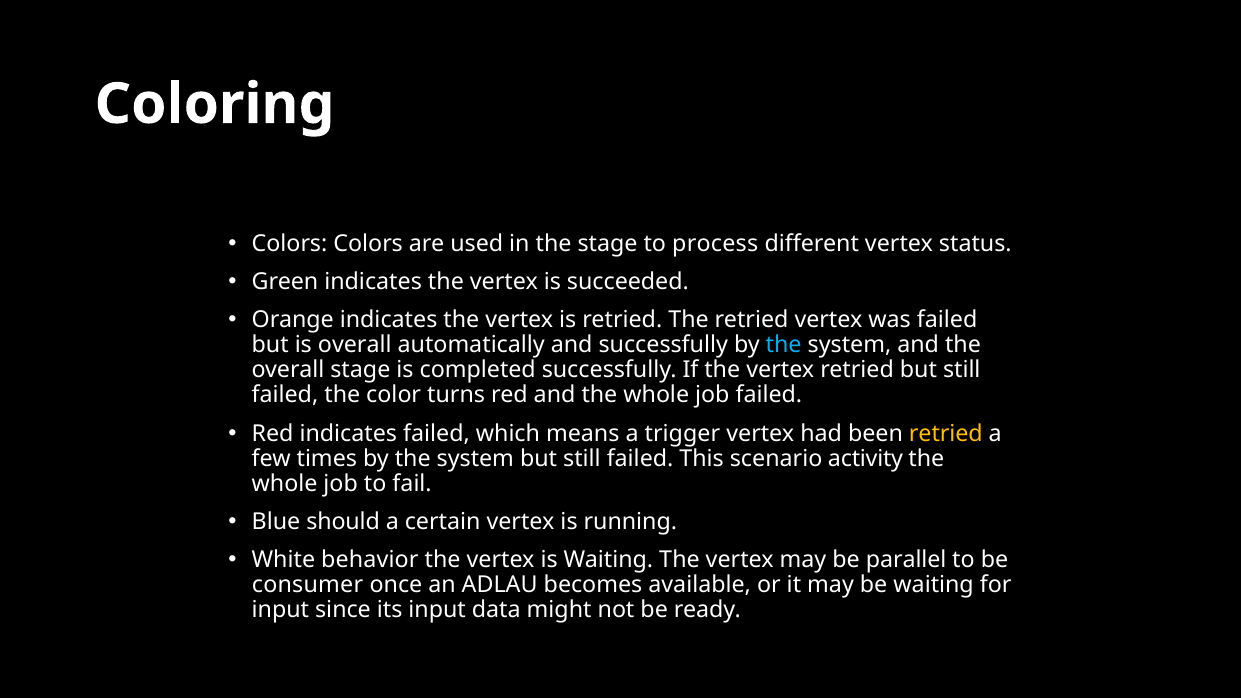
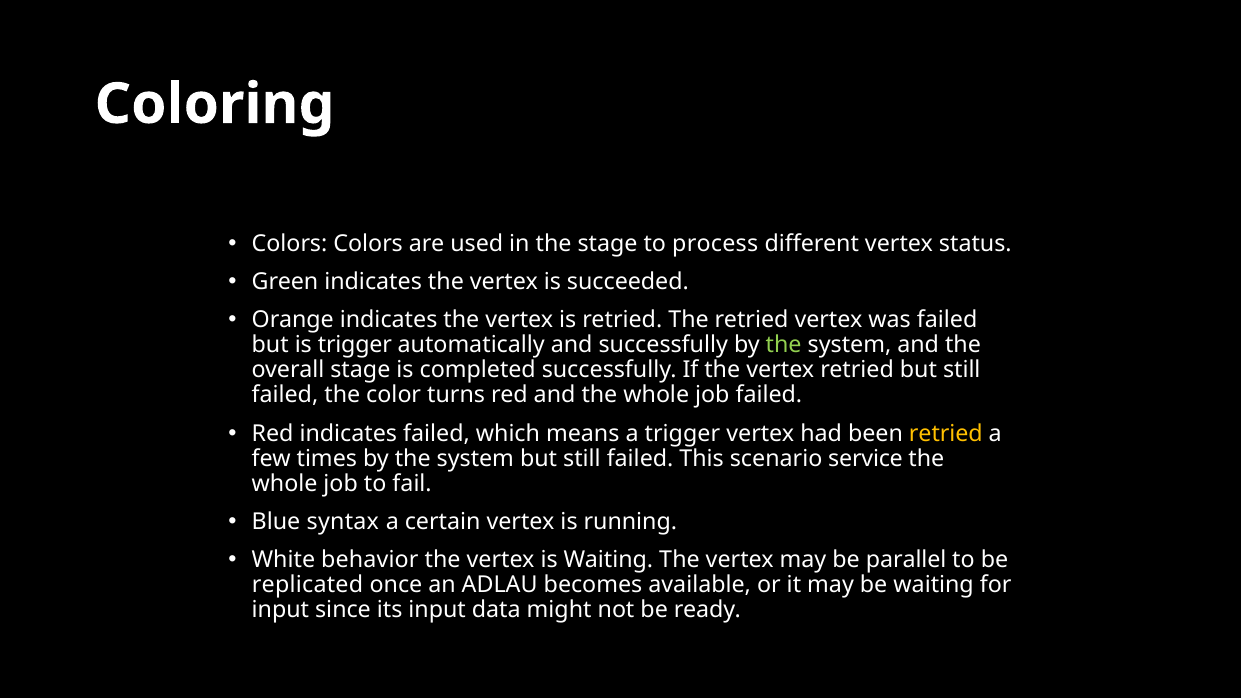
is overall: overall -> trigger
the at (784, 345) colour: light blue -> light green
activity: activity -> service
should: should -> syntax
consumer: consumer -> replicated
